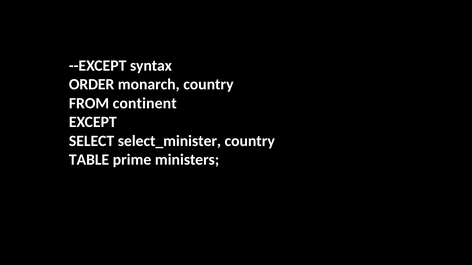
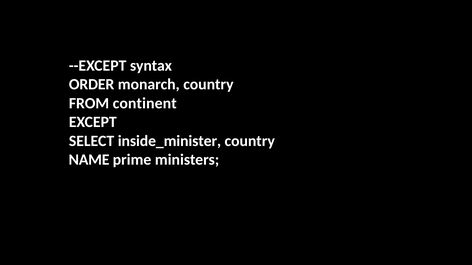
select_minister: select_minister -> inside_minister
TABLE: TABLE -> NAME
